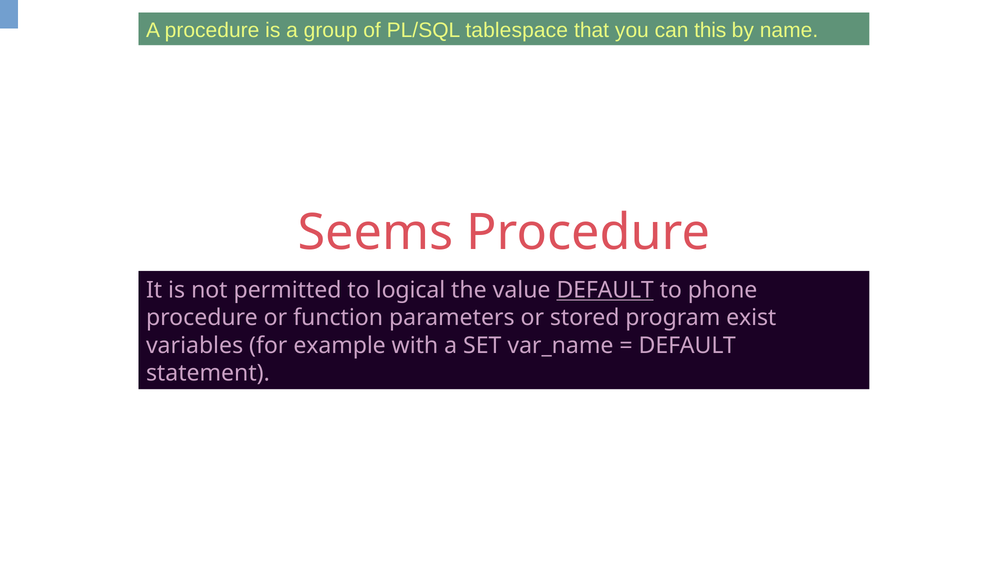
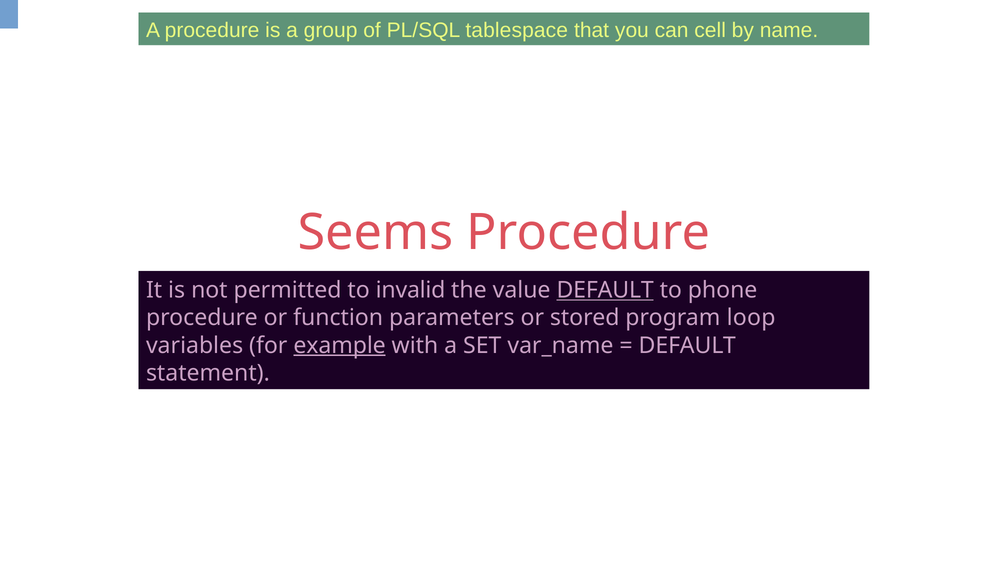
this: this -> cell
logical: logical -> invalid
exist: exist -> loop
example underline: none -> present
